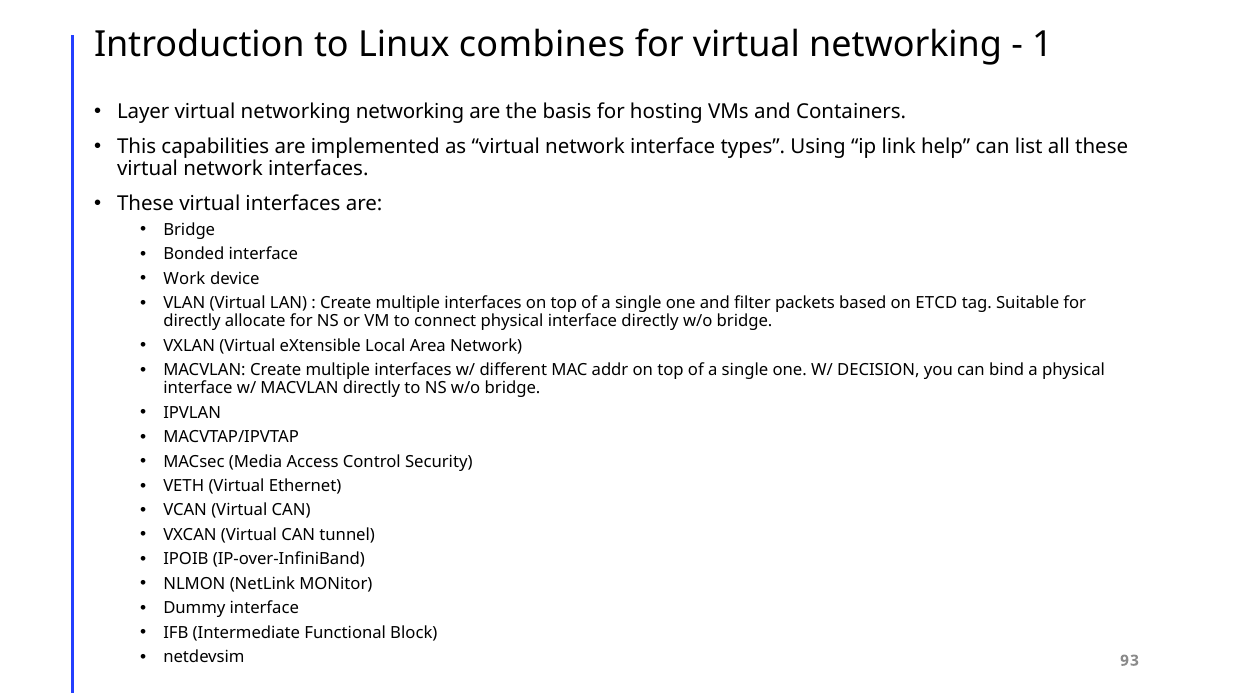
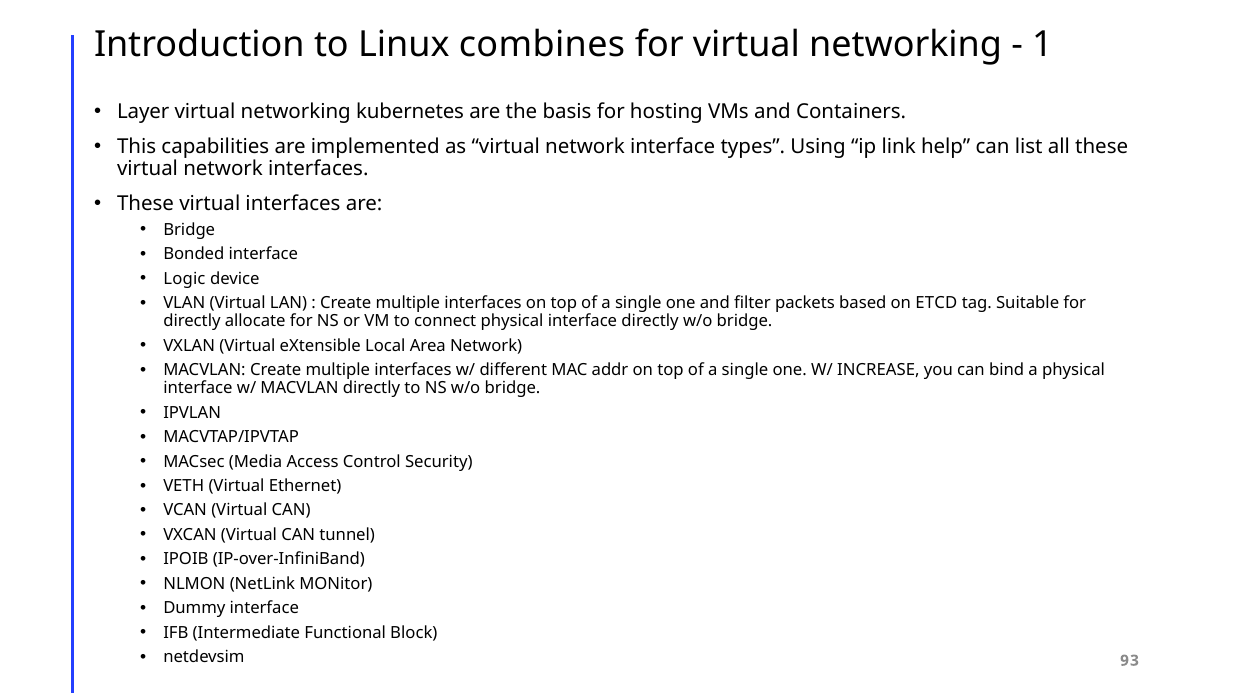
networking networking: networking -> kubernetes
Work: Work -> Logic
DECISION: DECISION -> INCREASE
